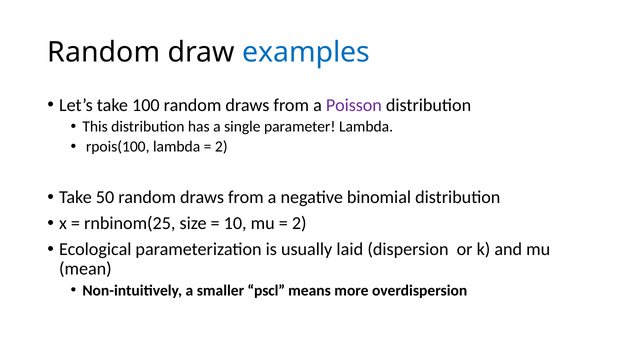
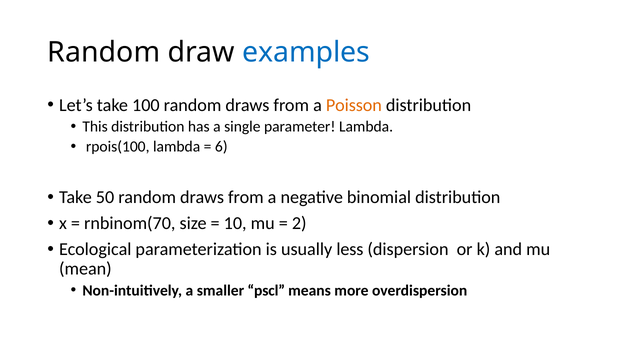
Poisson colour: purple -> orange
2 at (221, 147): 2 -> 6
rnbinom(25: rnbinom(25 -> rnbinom(70
laid: laid -> less
